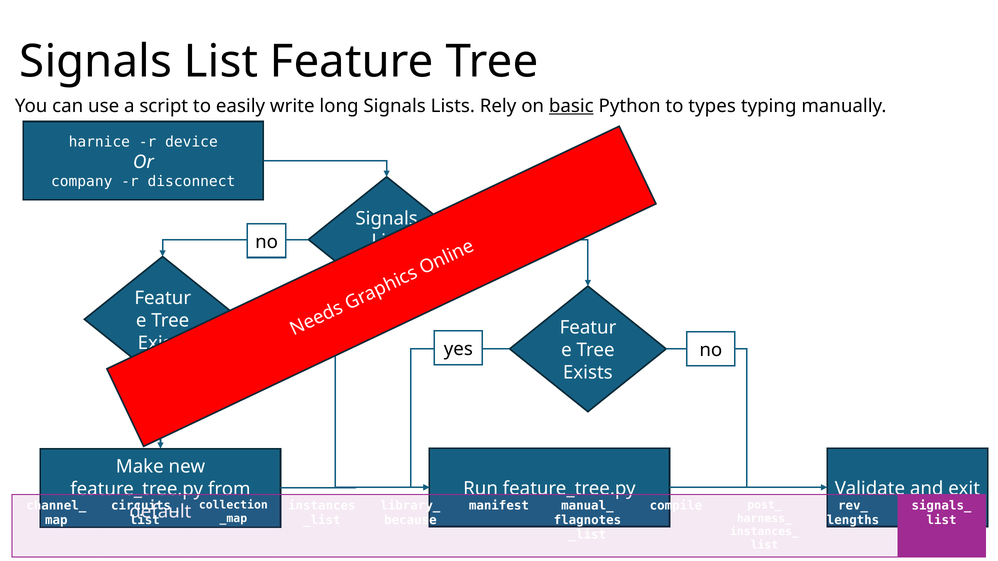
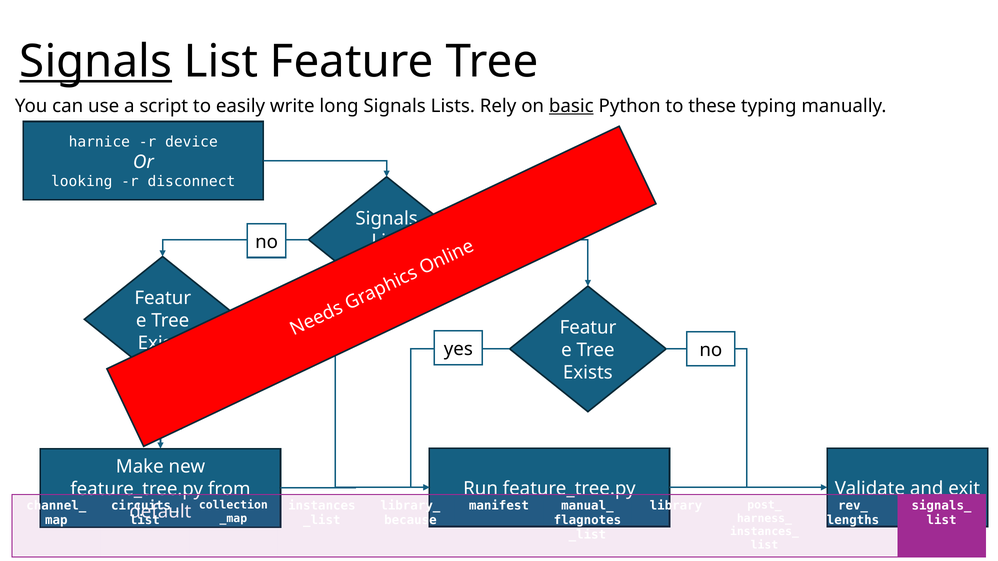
Signals at (96, 62) underline: none -> present
types: types -> these
company: company -> looking
compile: compile -> library
